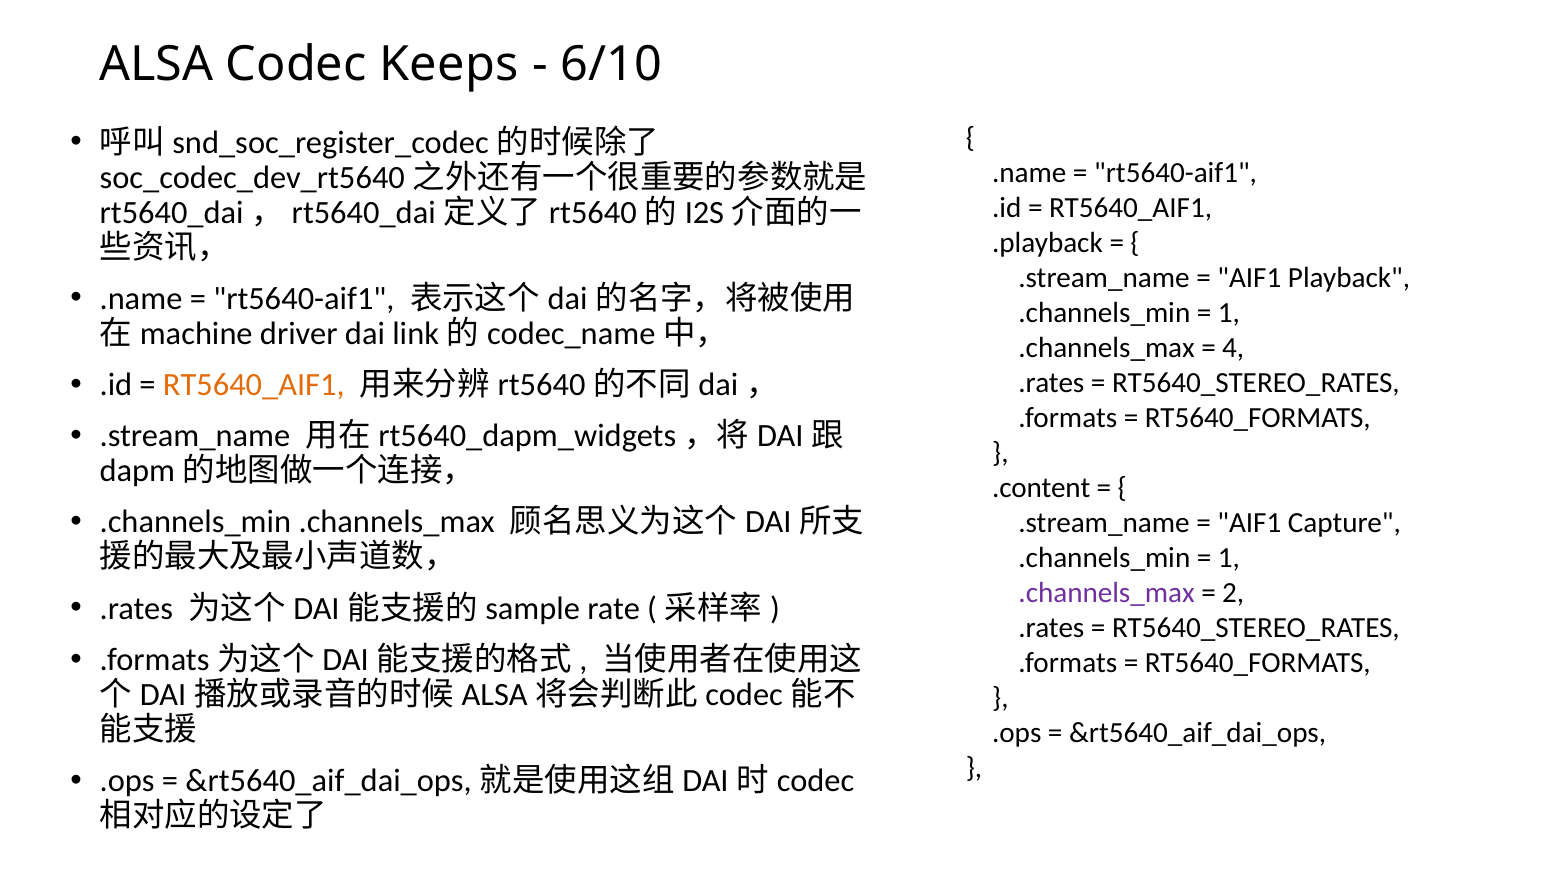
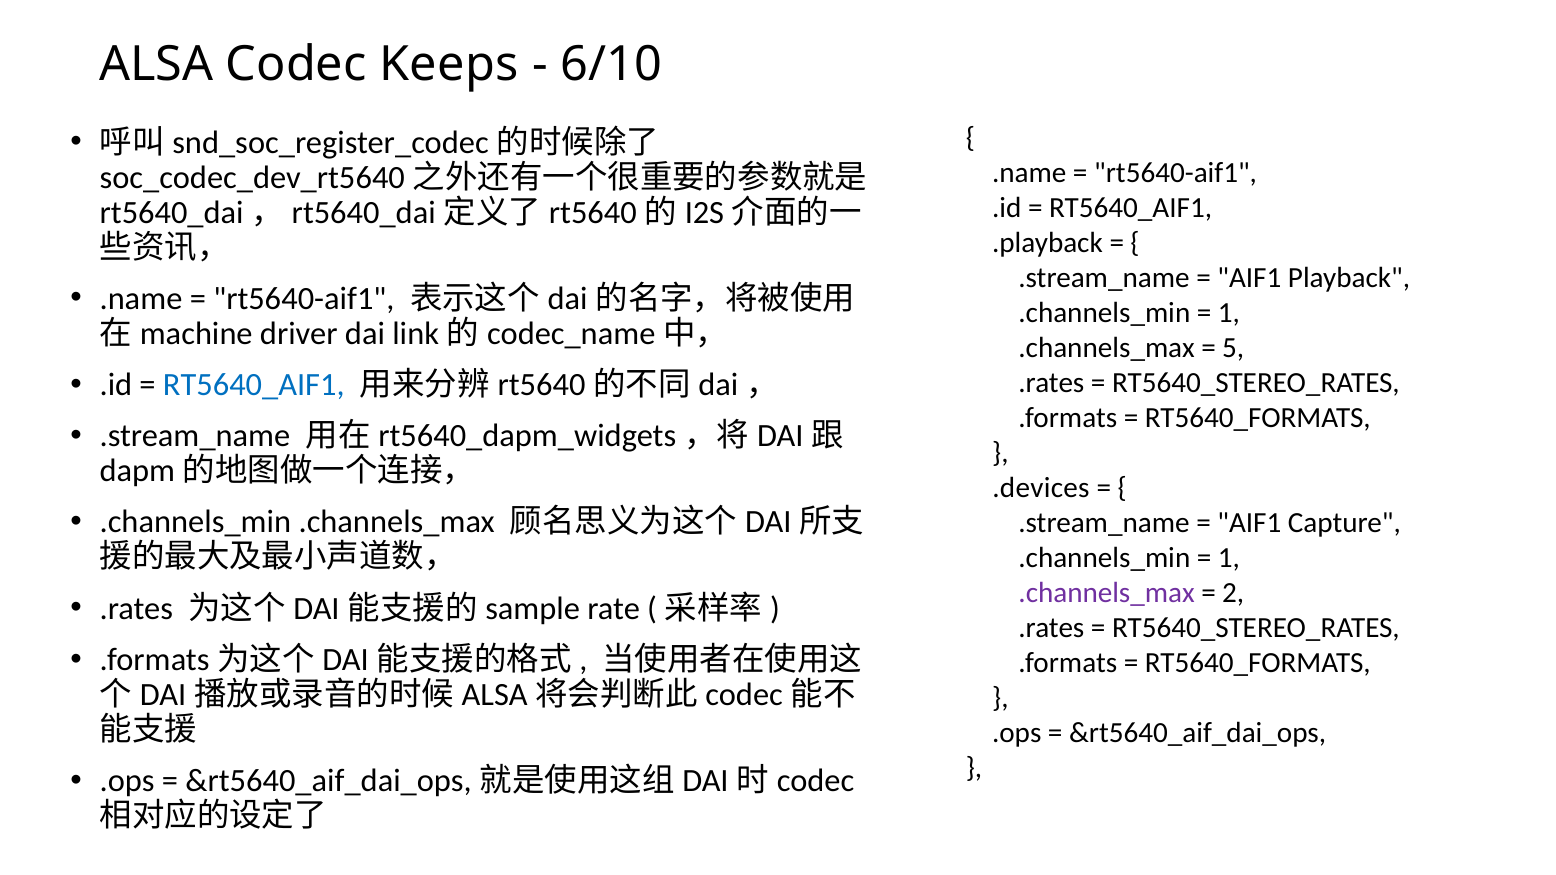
4: 4 -> 5
RT5640_AIF1 at (254, 385) colour: orange -> blue
.content: .content -> .devices
